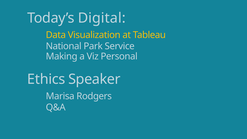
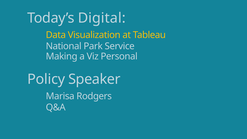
Ethics: Ethics -> Policy
